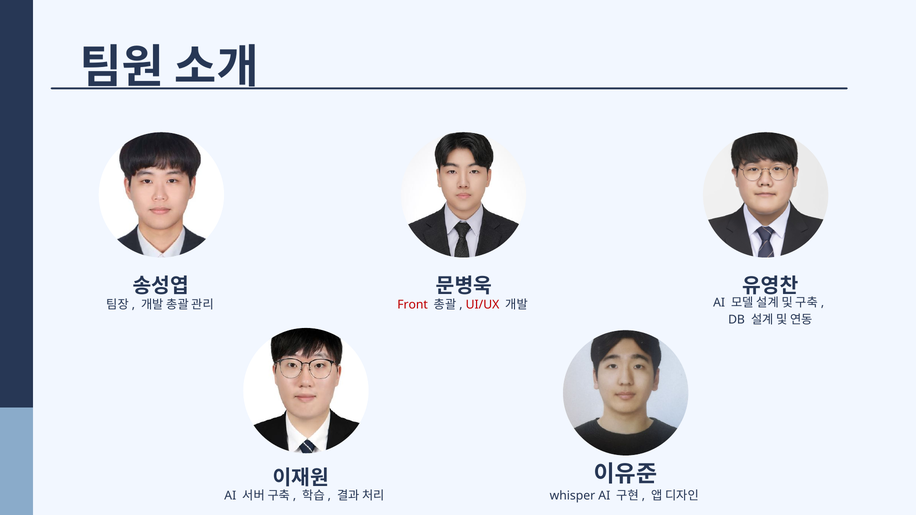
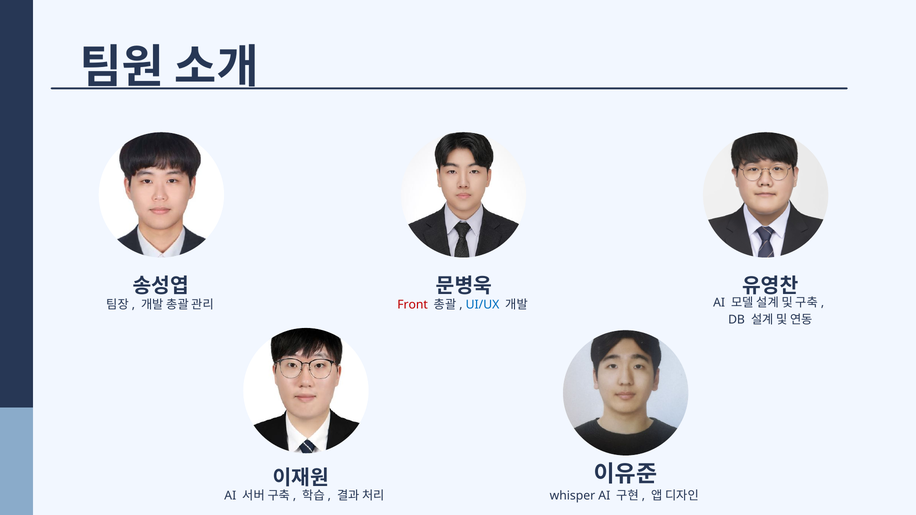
UI/UX colour: red -> blue
